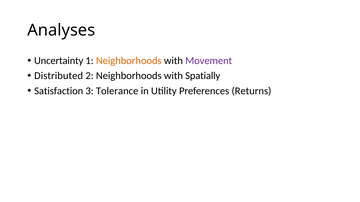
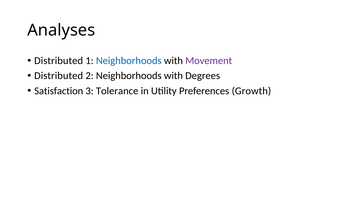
Uncertainty at (59, 61): Uncertainty -> Distributed
Neighborhoods at (129, 61) colour: orange -> blue
Spatially: Spatially -> Degrees
Returns: Returns -> Growth
